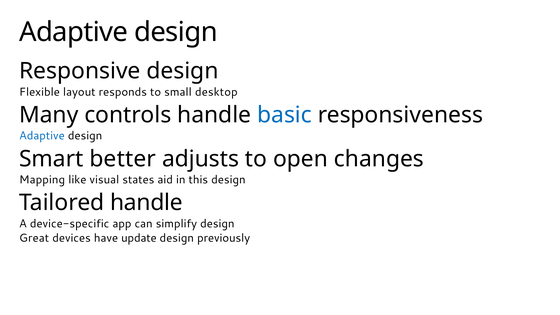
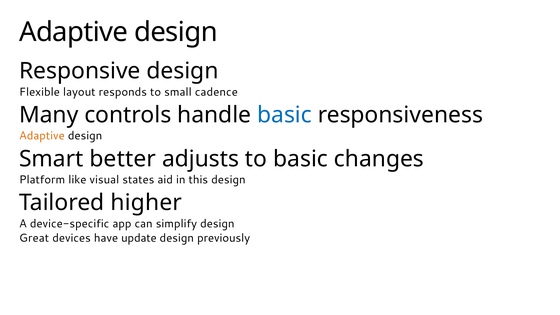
desktop: desktop -> cadence
Adaptive at (42, 136) colour: blue -> orange
to open: open -> basic
Mapping: Mapping -> Platform
Tailored handle: handle -> higher
